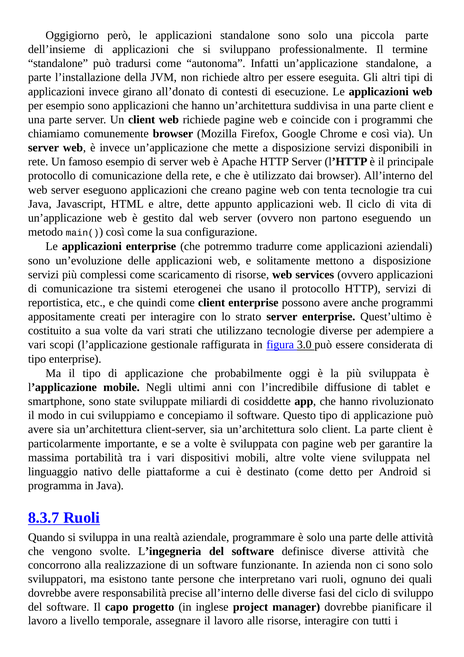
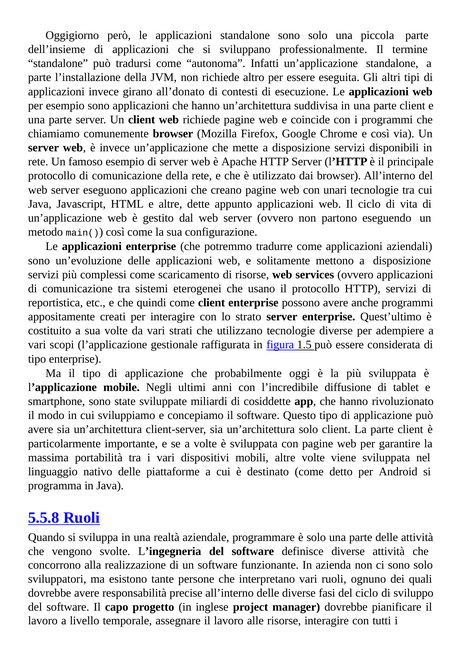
tenta: tenta -> unari
3.0: 3.0 -> 1.5
8.3.7: 8.3.7 -> 5.5.8
